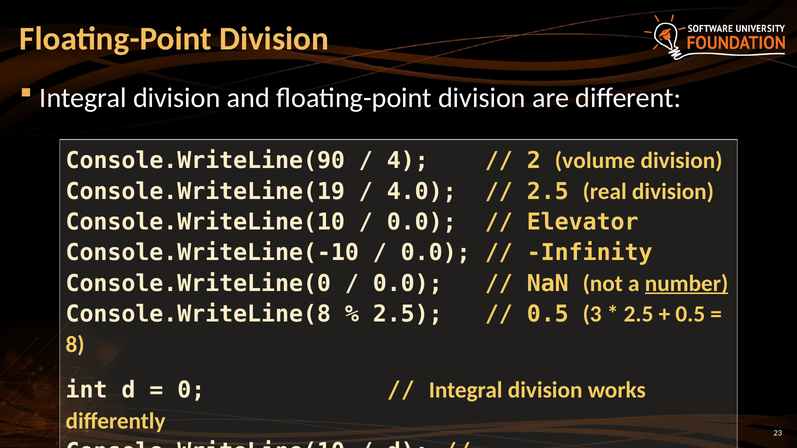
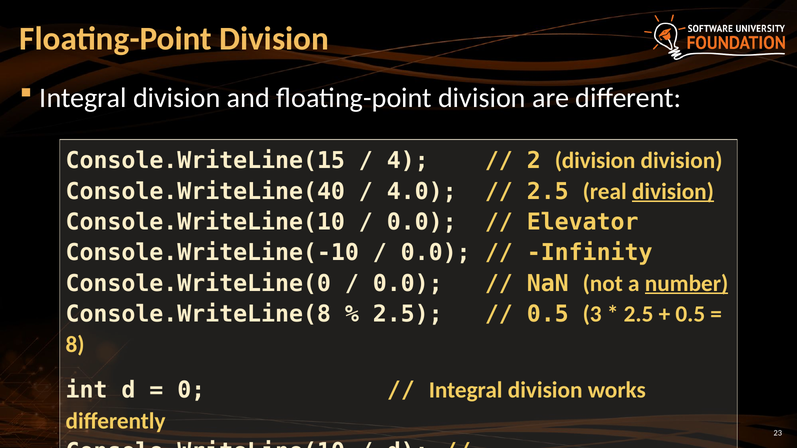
Console.WriteLine(90: Console.WriteLine(90 -> Console.WriteLine(15
2 volume: volume -> division
Console.WriteLine(19: Console.WriteLine(19 -> Console.WriteLine(40
division at (673, 192) underline: none -> present
